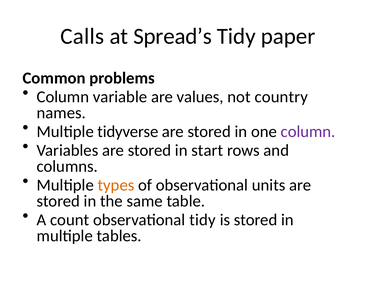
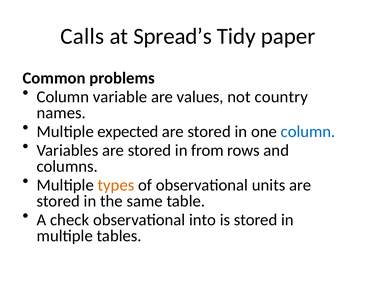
tidyverse: tidyverse -> expected
column at (308, 132) colour: purple -> blue
start: start -> from
count: count -> check
observational tidy: tidy -> into
